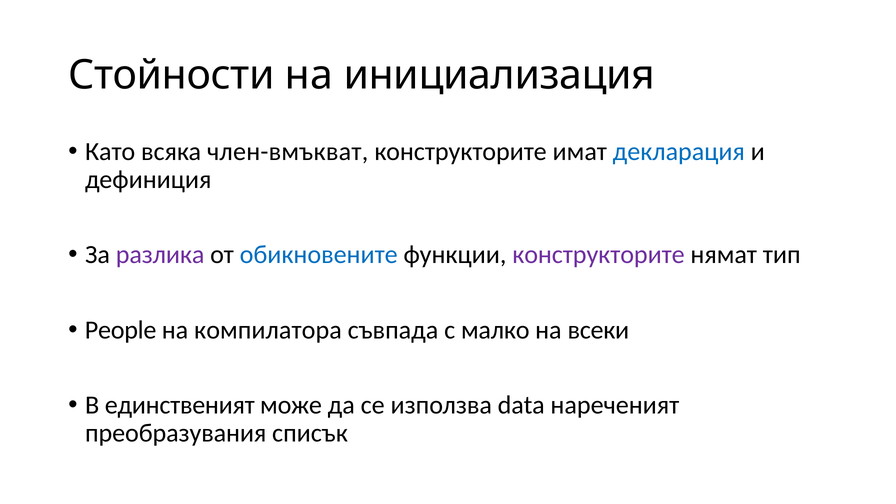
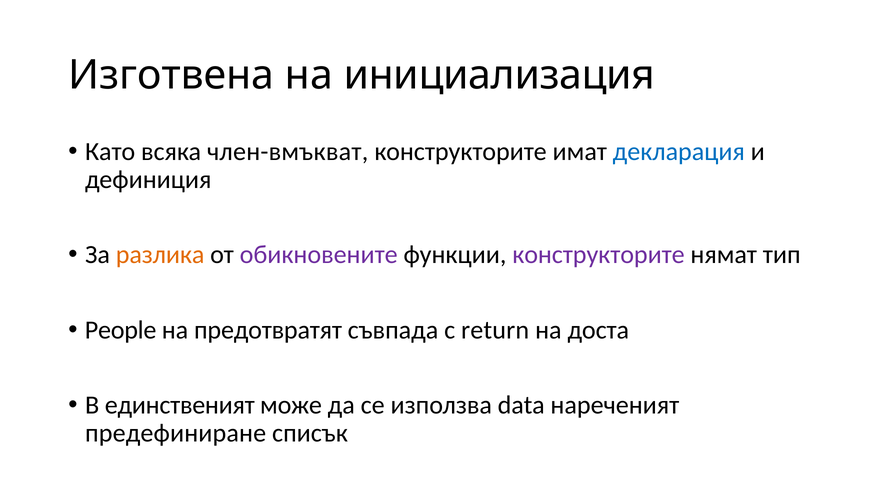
Стойности: Стойности -> Изготвена
разлика colour: purple -> orange
обикновените colour: blue -> purple
компилатора: компилатора -> предотвратят
малко: малко -> return
всеки: всеки -> доста
преобразувания: преобразувания -> предефиниране
